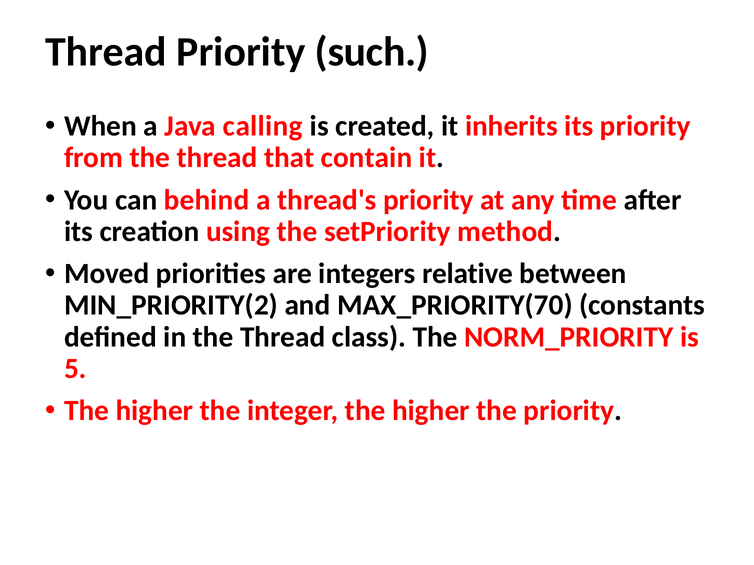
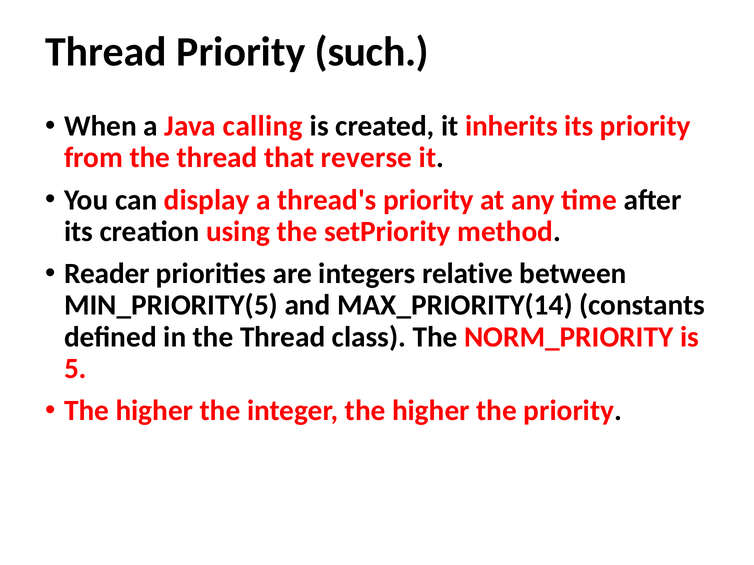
contain: contain -> reverse
behind: behind -> display
Moved: Moved -> Reader
MIN_PRIORITY(2: MIN_PRIORITY(2 -> MIN_PRIORITY(5
MAX_PRIORITY(70: MAX_PRIORITY(70 -> MAX_PRIORITY(14
